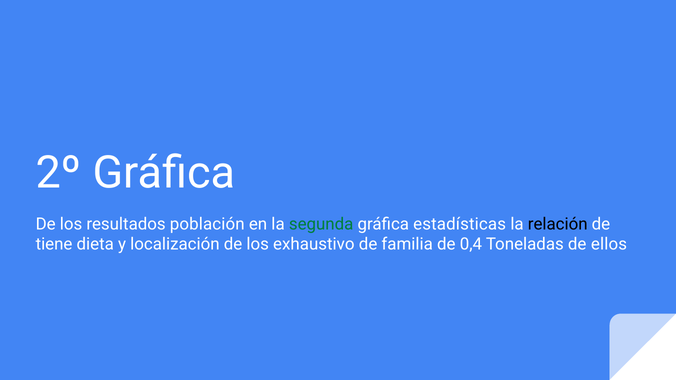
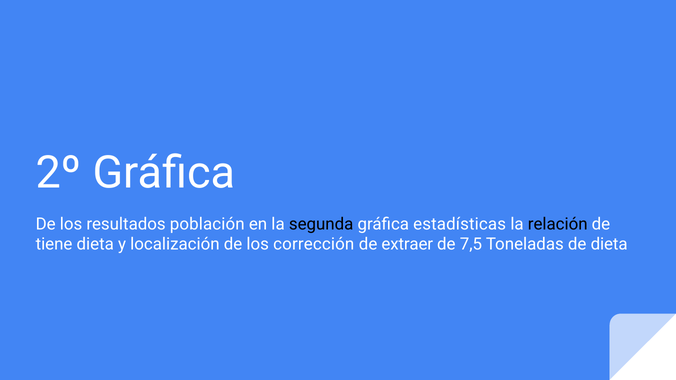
segunda colour: green -> black
exhaustivo: exhaustivo -> corrección
familia: familia -> extraer
0,4: 0,4 -> 7,5
de ellos: ellos -> dieta
